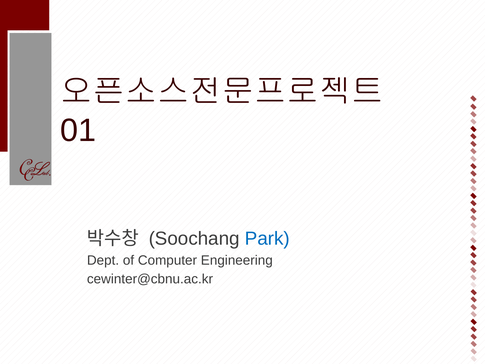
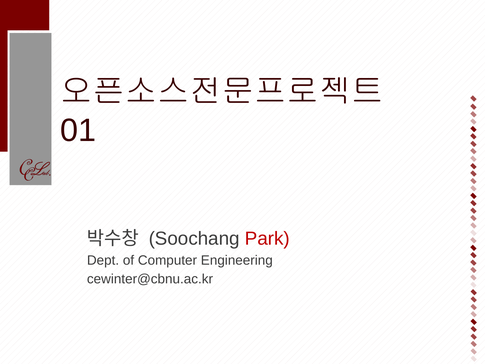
Park colour: blue -> red
